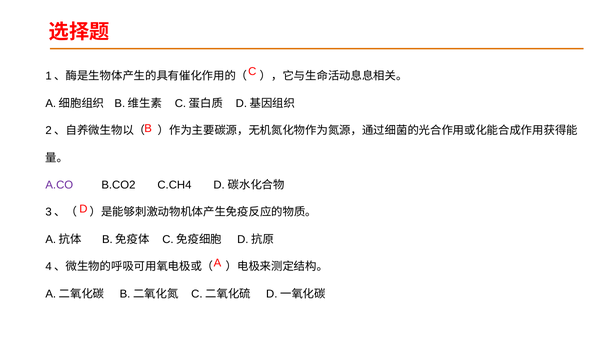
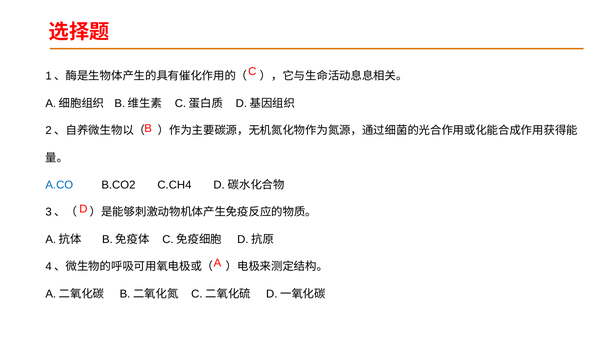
A.CO colour: purple -> blue
